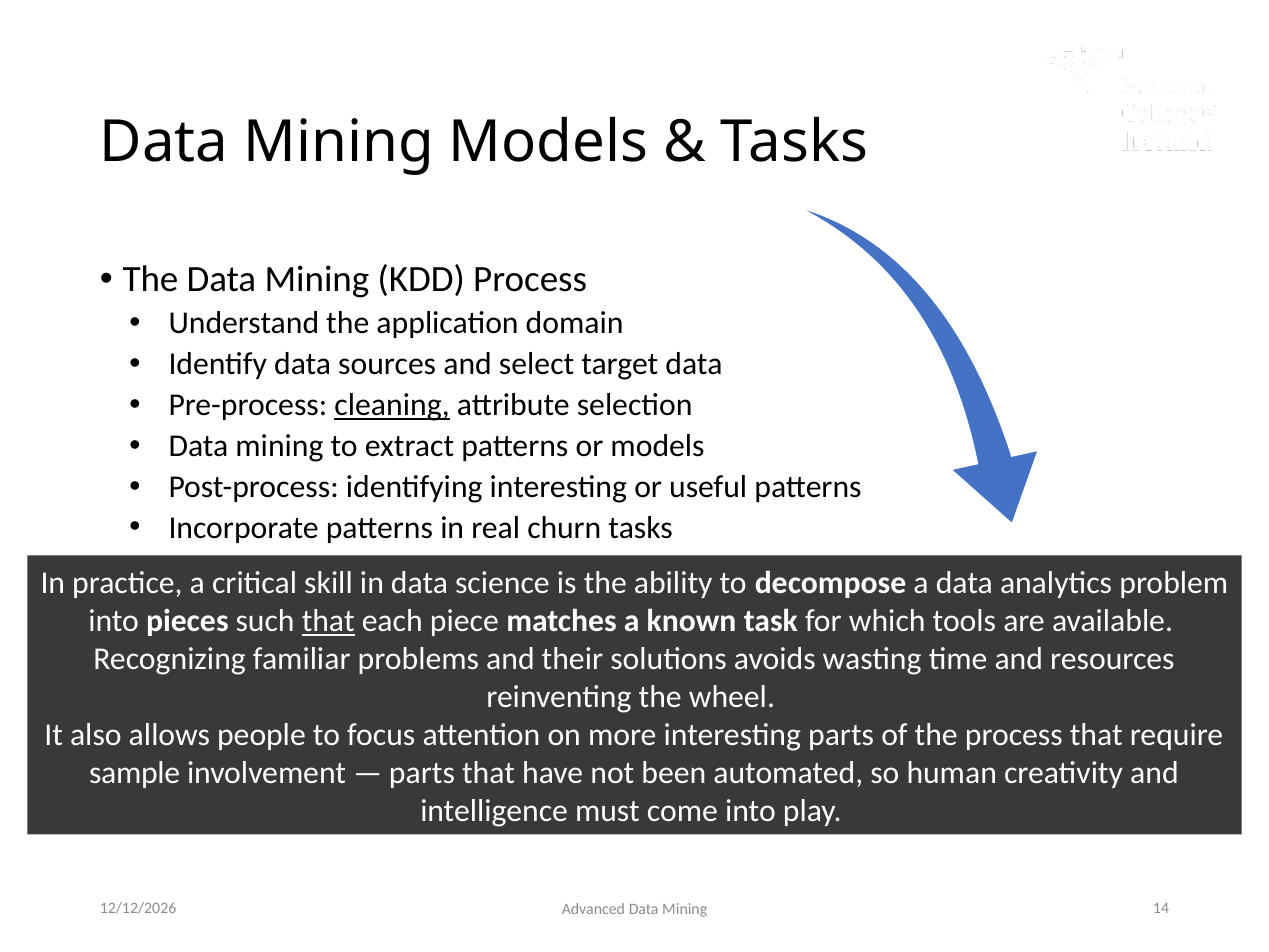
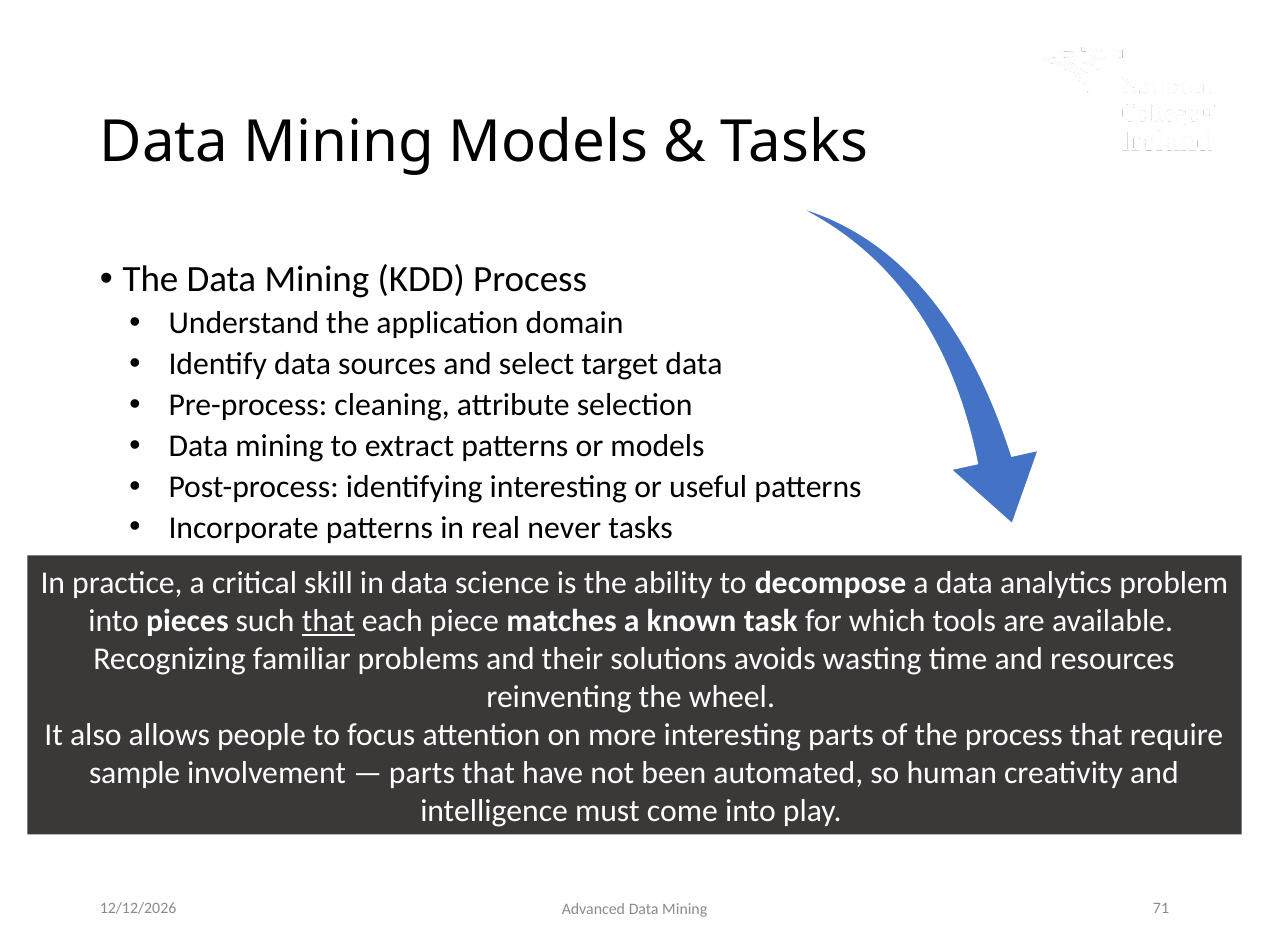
cleaning underline: present -> none
churn: churn -> never
14: 14 -> 71
